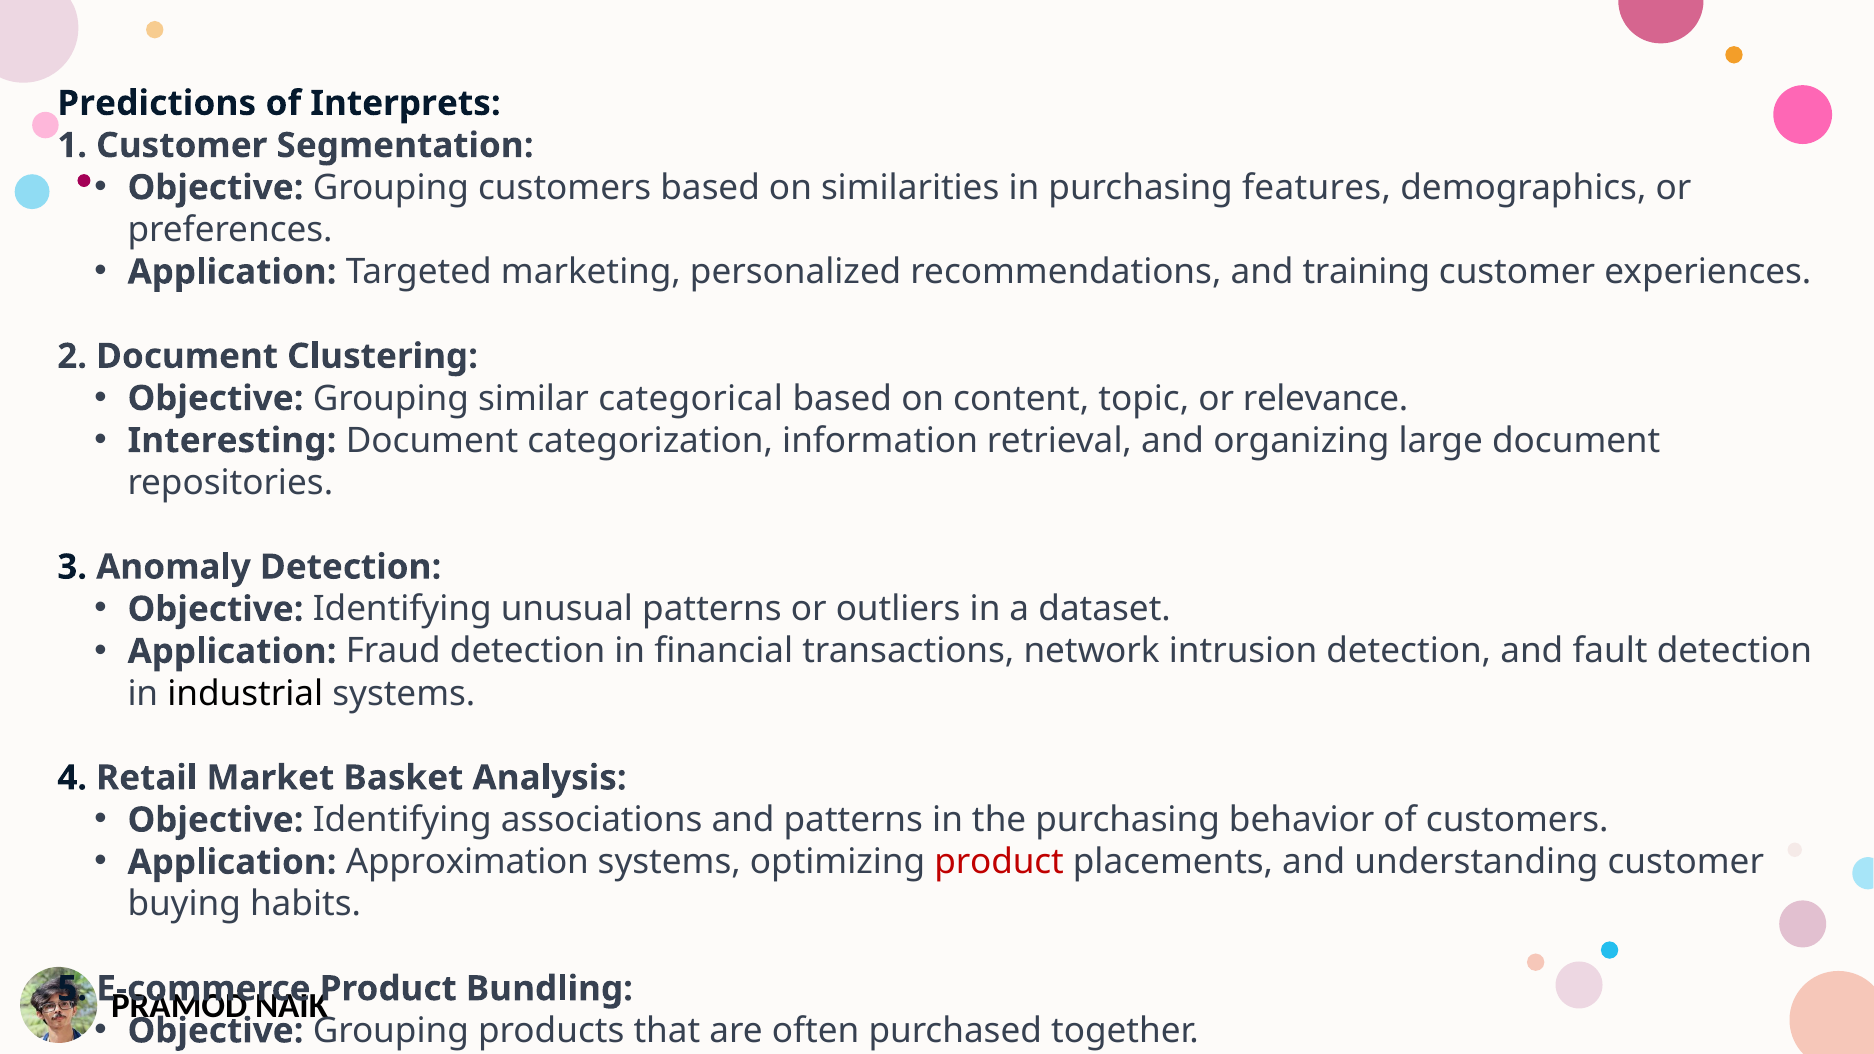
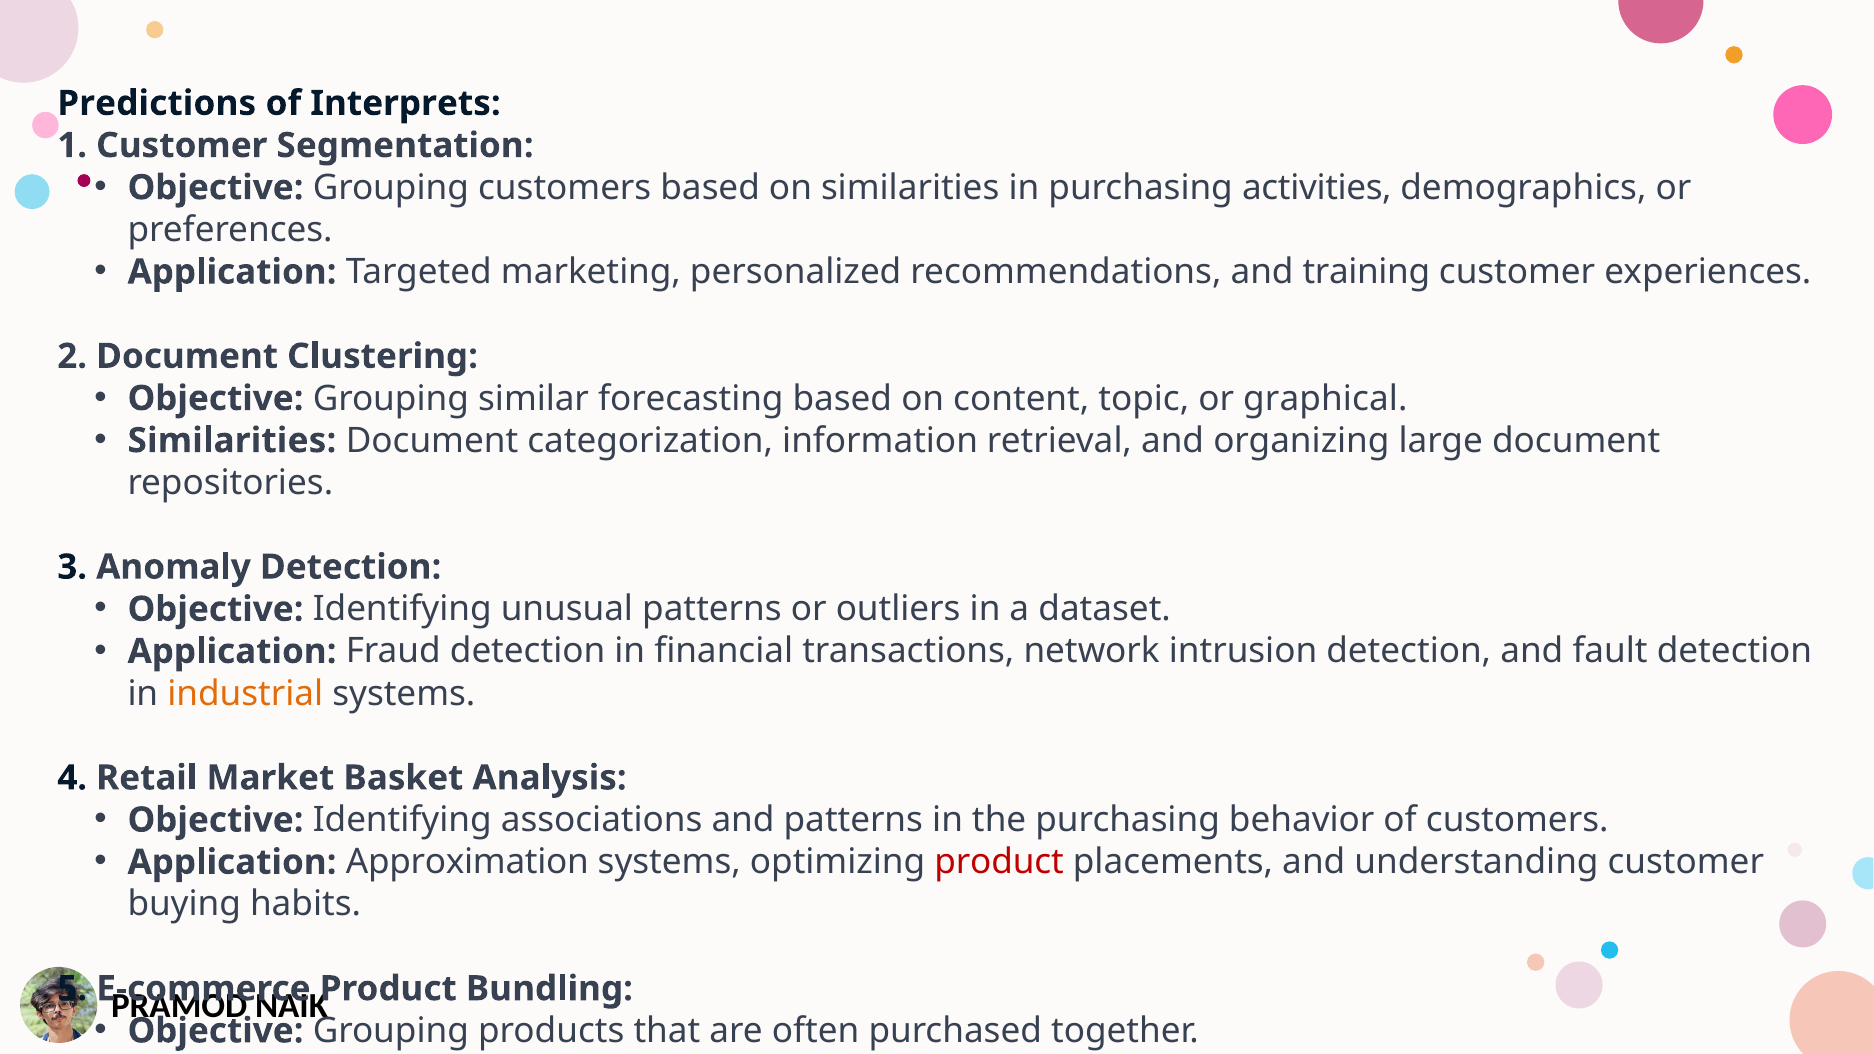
features: features -> activities
categorical: categorical -> forecasting
relevance: relevance -> graphical
Interesting at (232, 441): Interesting -> Similarities
industrial colour: black -> orange
